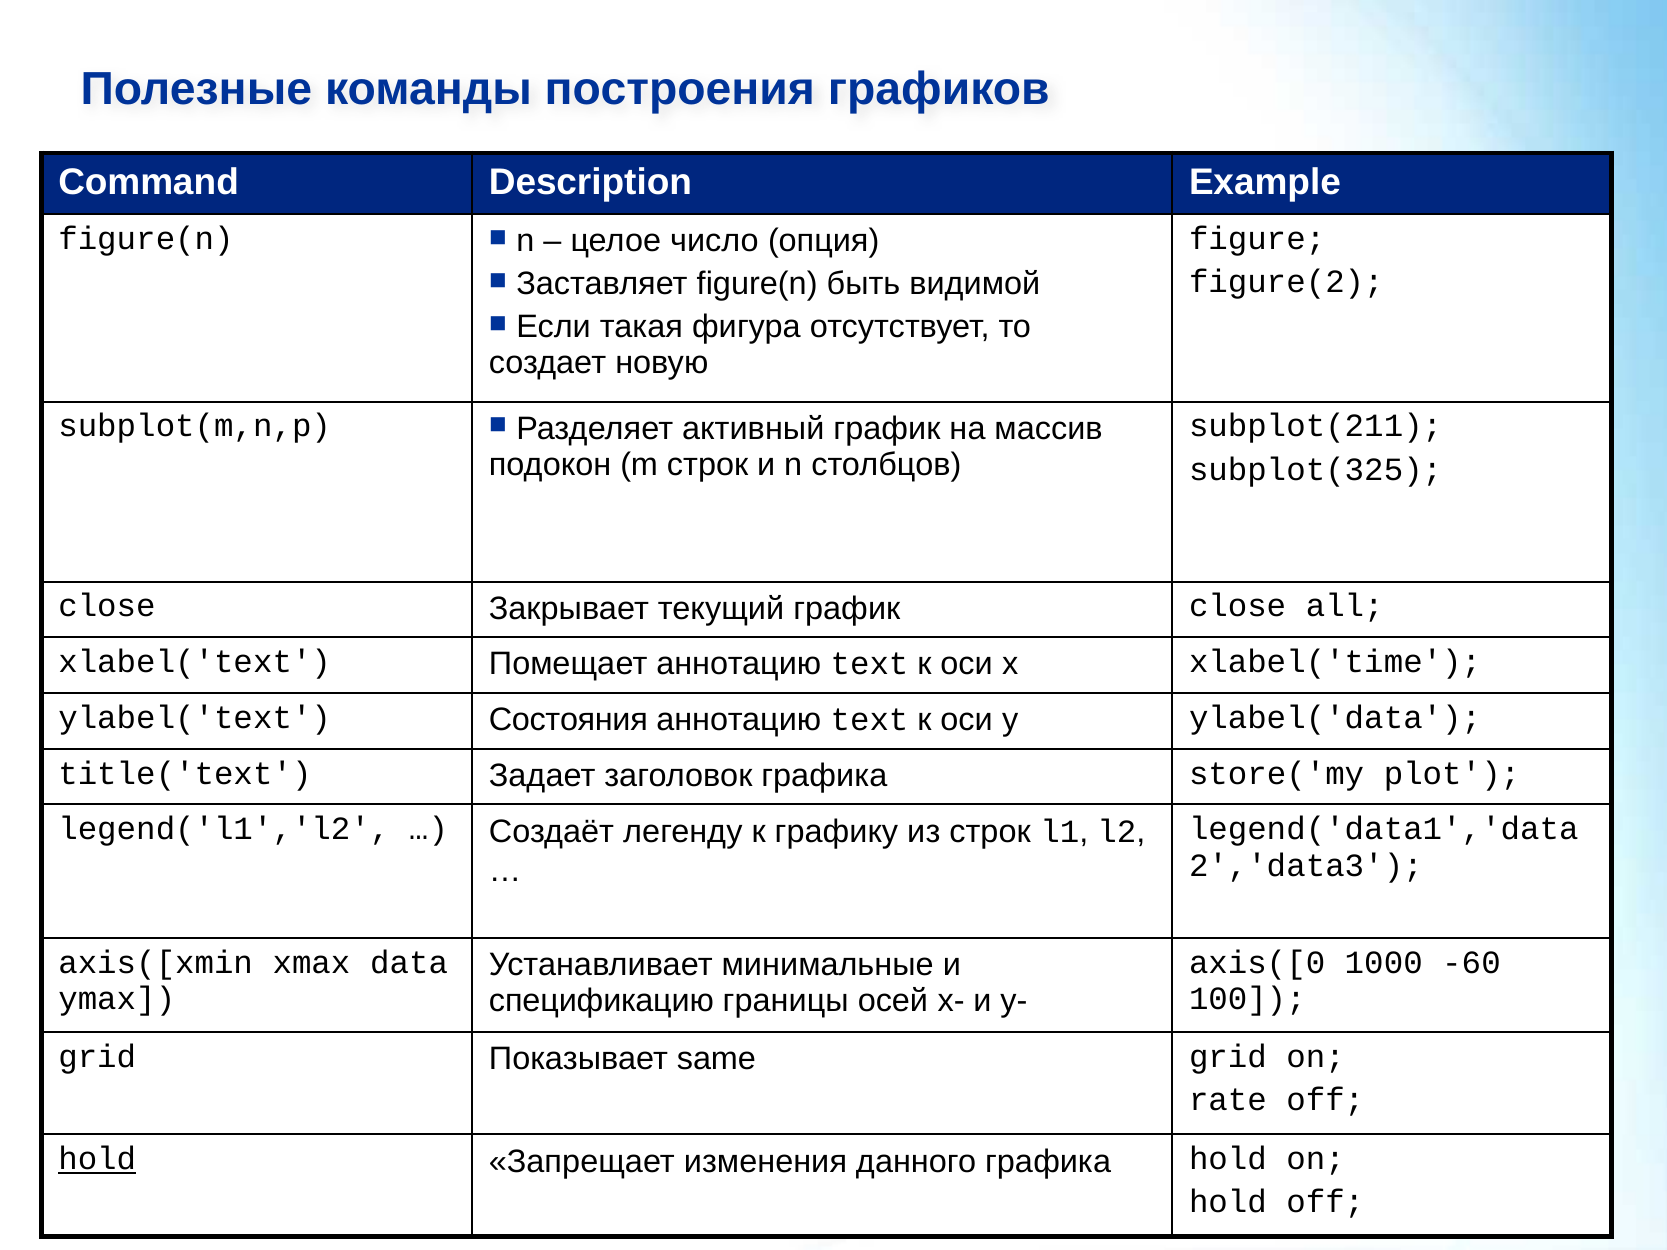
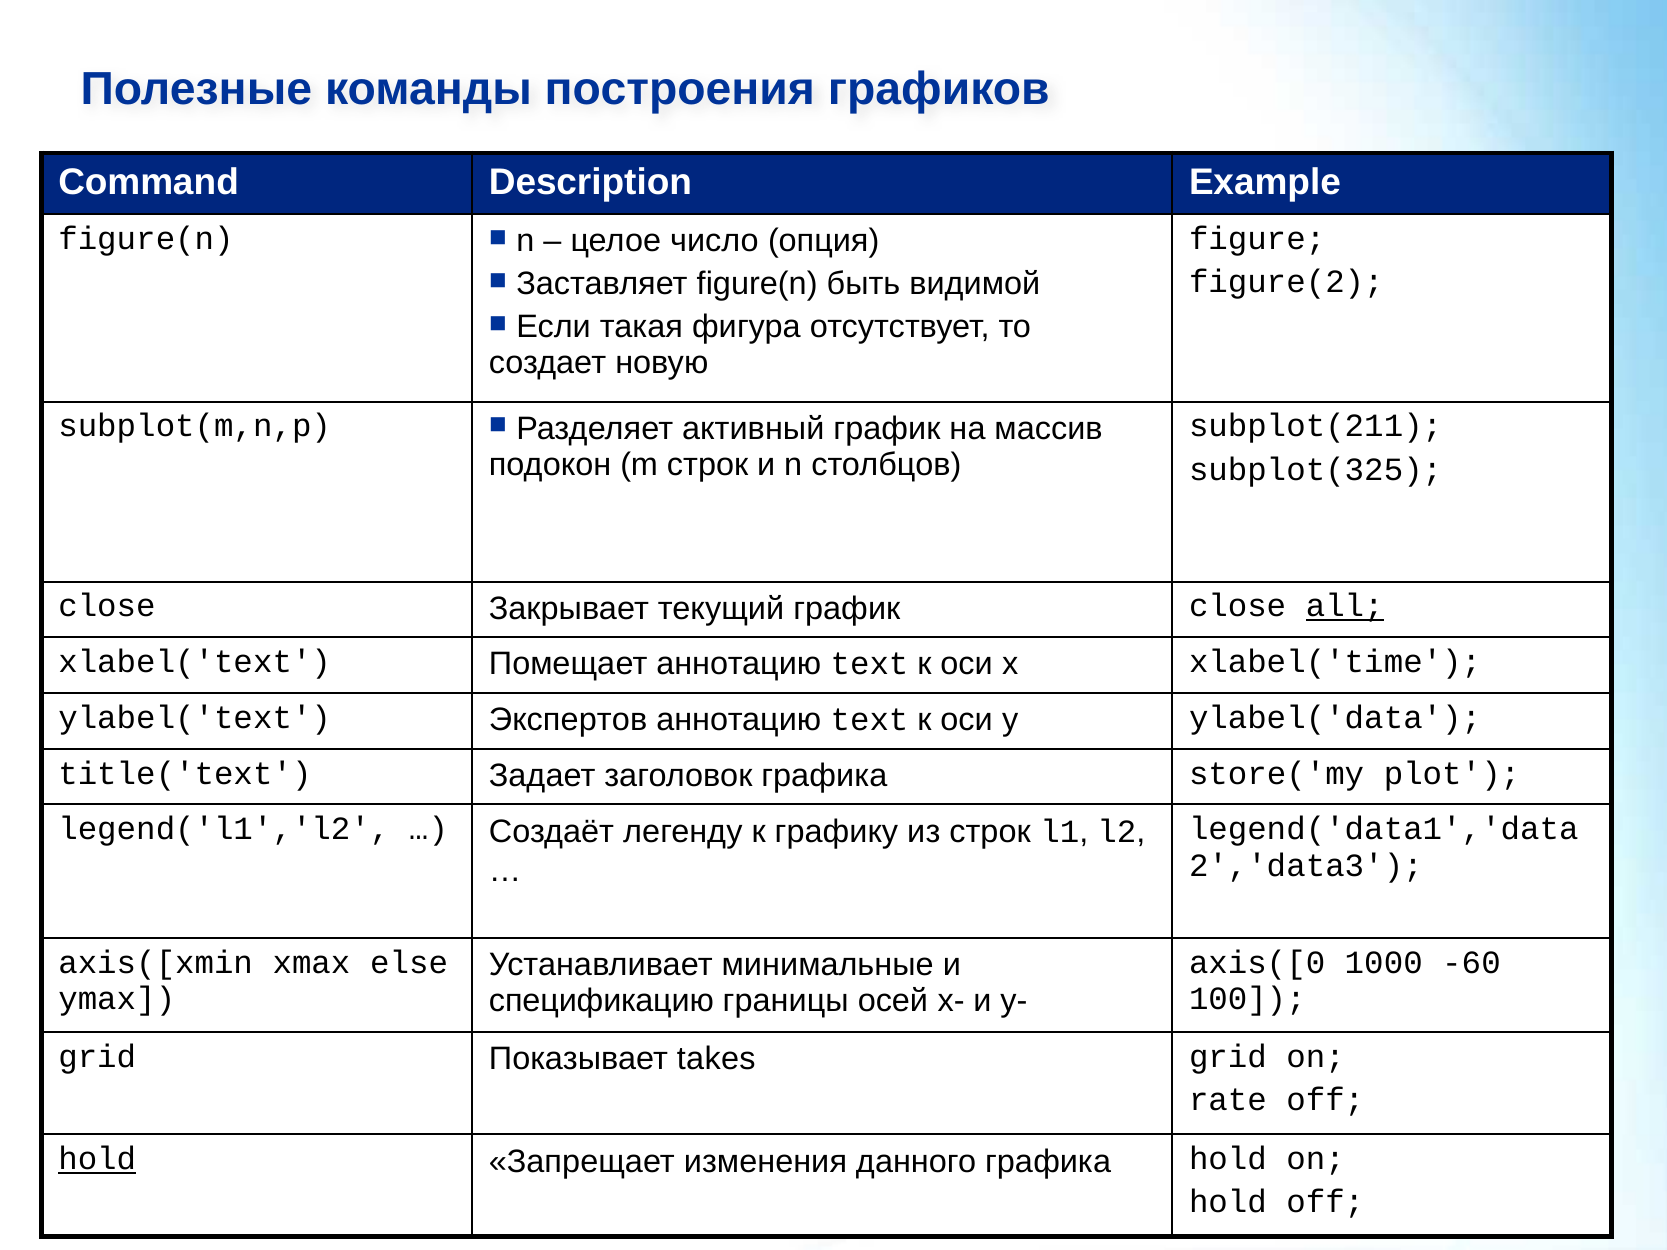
all underline: none -> present
Состояния: Состояния -> Экспертов
data: data -> else
same: same -> takes
